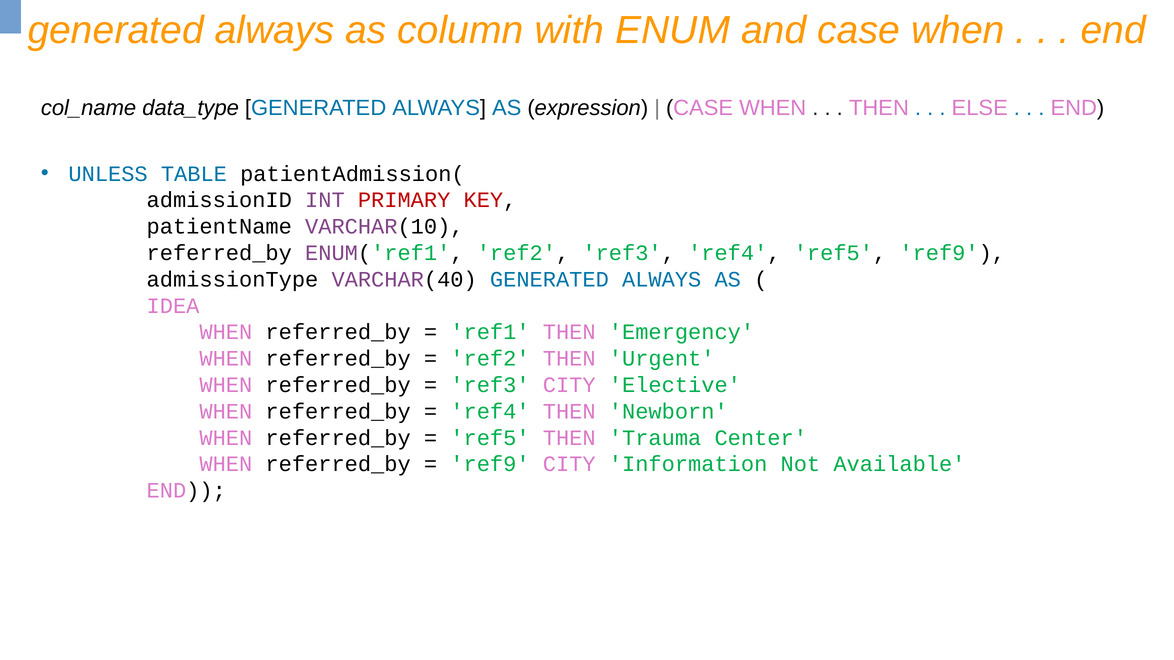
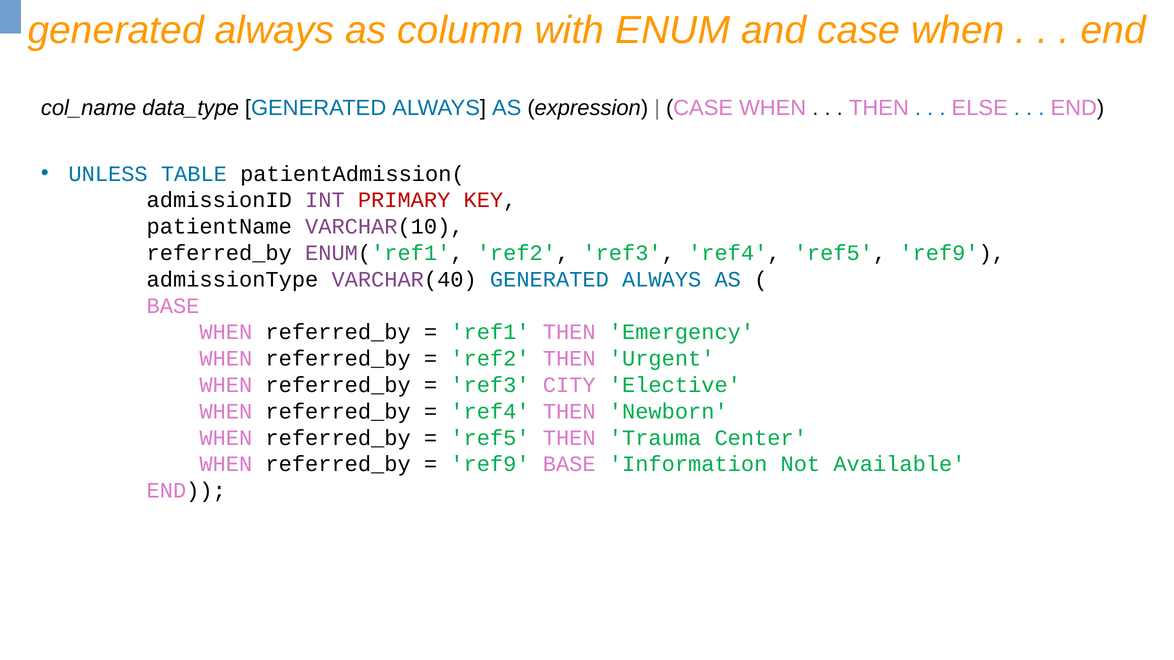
IDEA at (173, 306): IDEA -> BASE
ref9 CITY: CITY -> BASE
